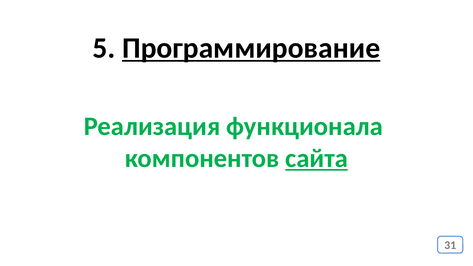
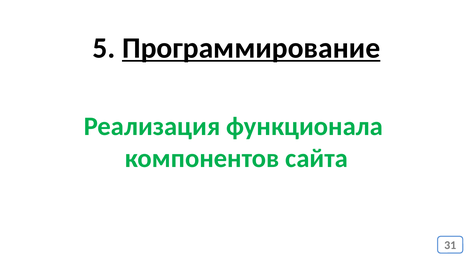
сайта underline: present -> none
